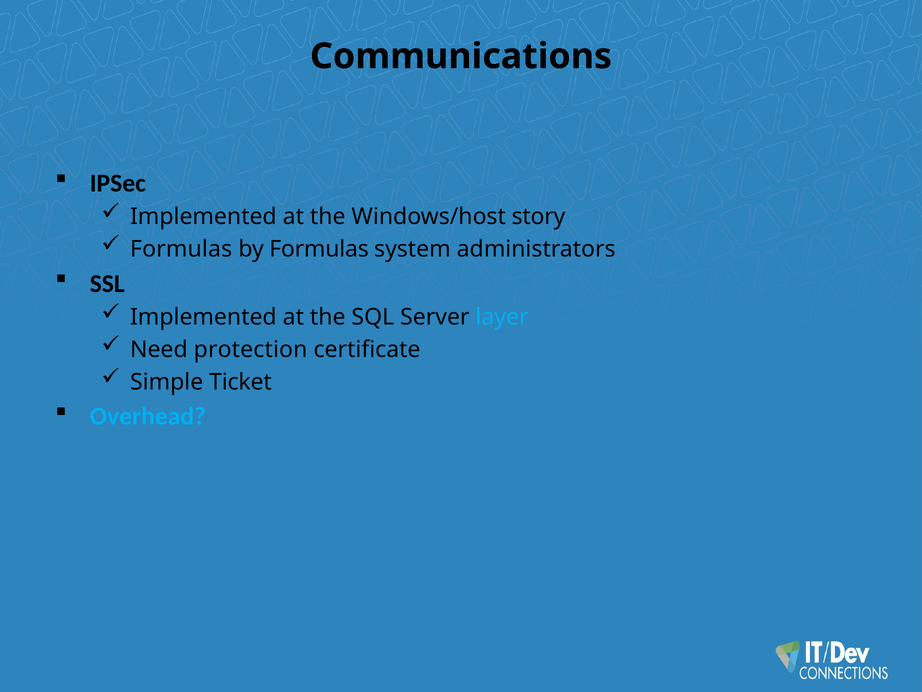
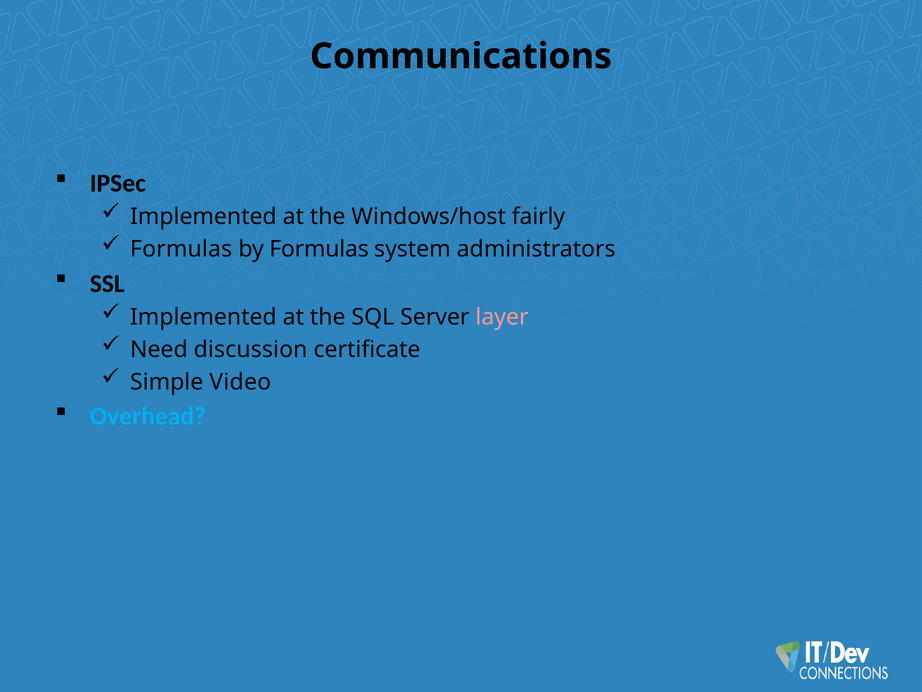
story: story -> fairly
layer colour: light blue -> pink
protection: protection -> discussion
Ticket: Ticket -> Video
